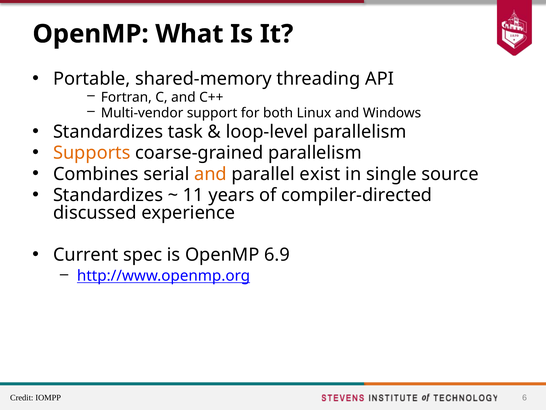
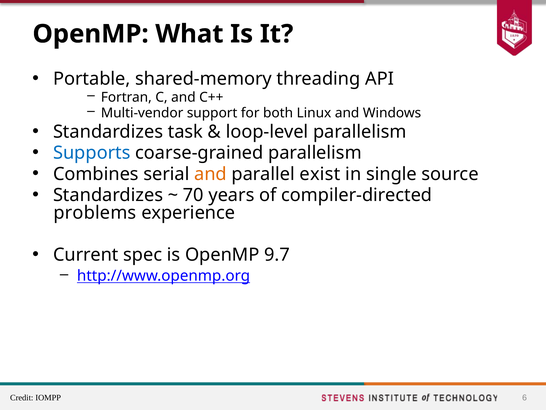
Supports colour: orange -> blue
11: 11 -> 70
discussed: discussed -> problems
6.9: 6.9 -> 9.7
